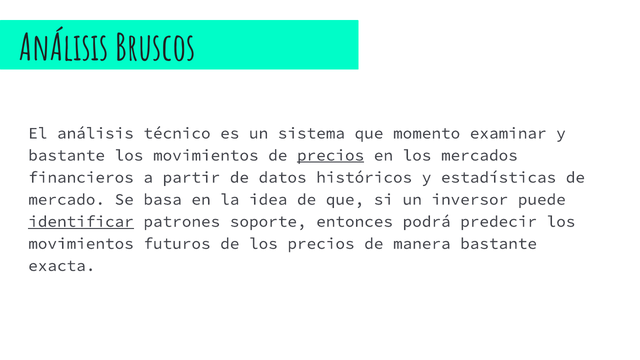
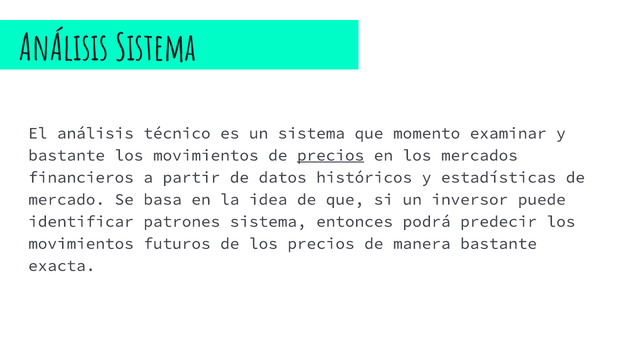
AnÁlisis Bruscos: Bruscos -> Sistema
identificar underline: present -> none
patrones soporte: soporte -> sistema
